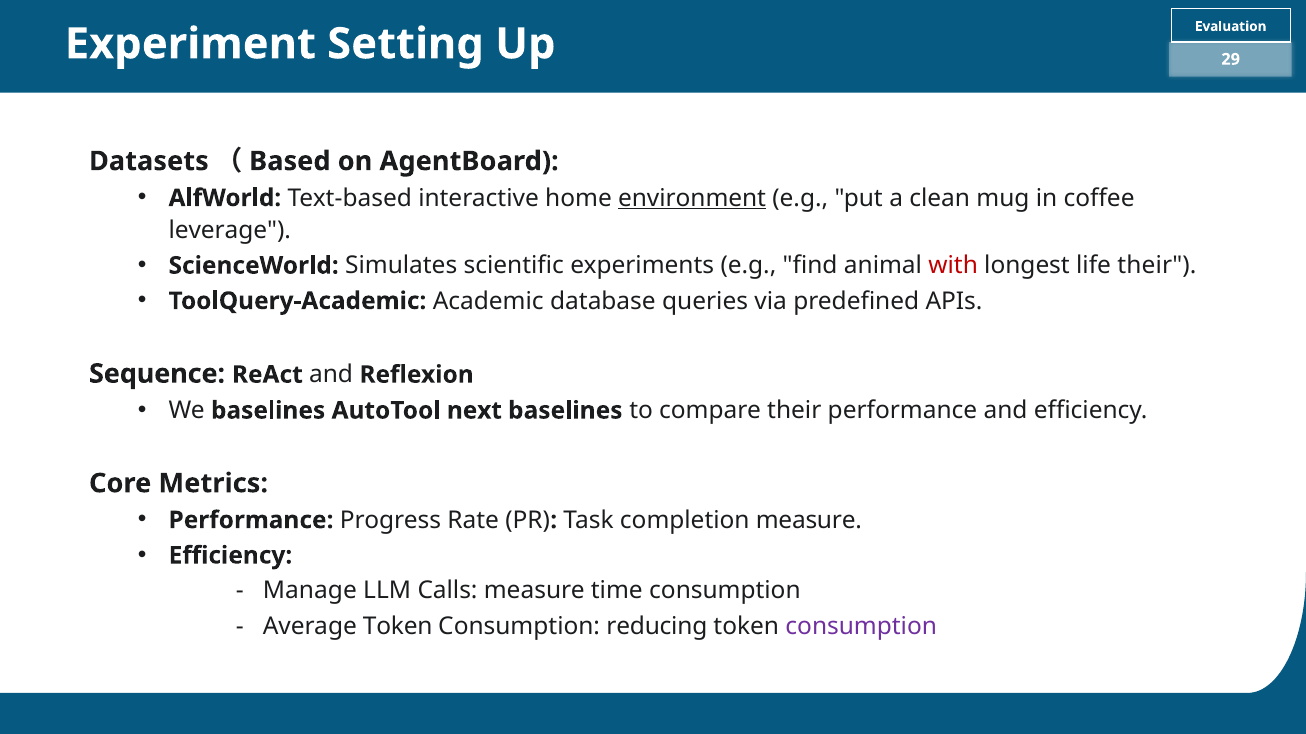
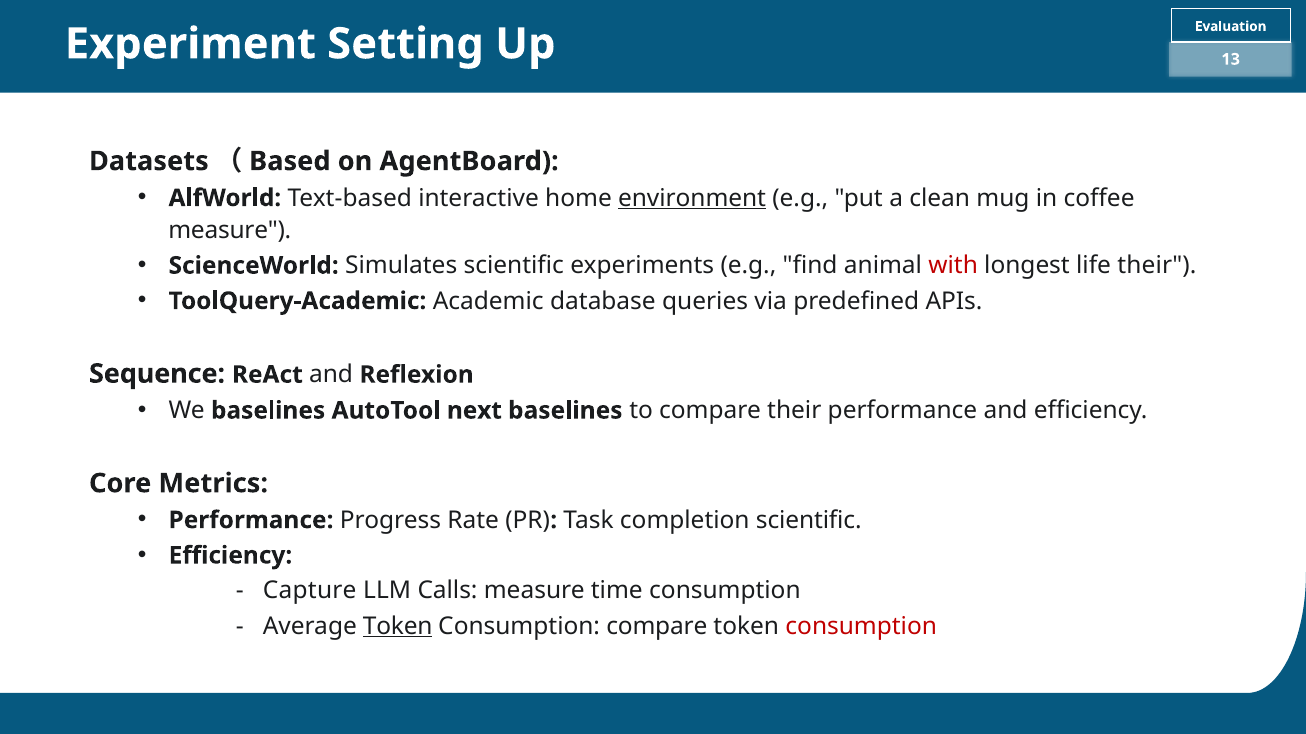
29: 29 -> 13
leverage at (230, 230): leverage -> measure
completion measure: measure -> scientific
Manage: Manage -> Capture
Token at (398, 627) underline: none -> present
Consumption reducing: reducing -> compare
consumption at (861, 627) colour: purple -> red
